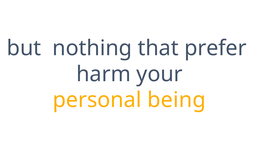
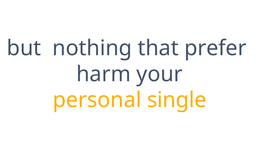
being: being -> single
